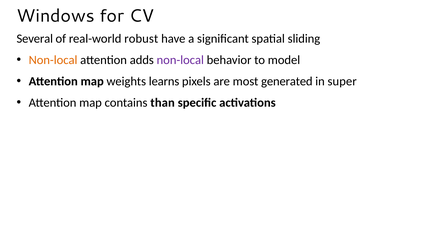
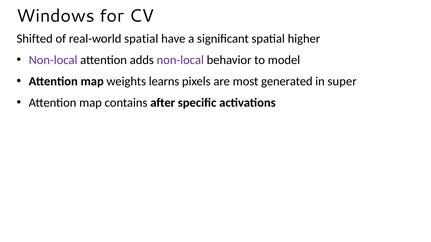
Several: Several -> Shifted
real-world robust: robust -> spatial
sliding: sliding -> higher
Non-local at (53, 60) colour: orange -> purple
than: than -> after
